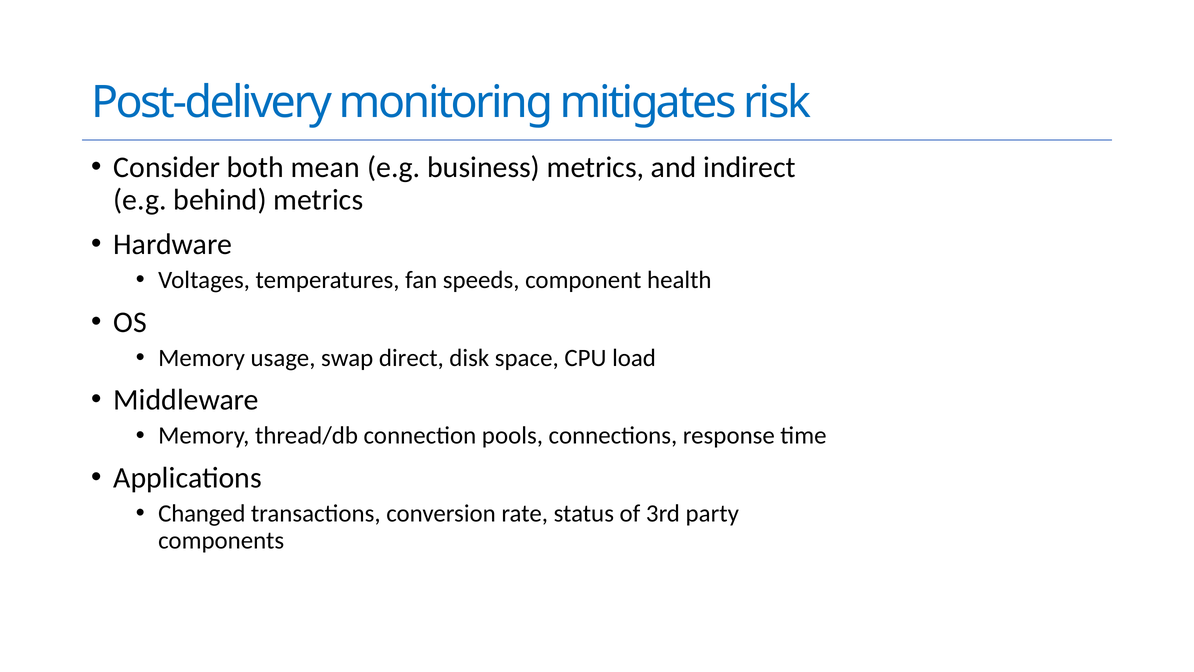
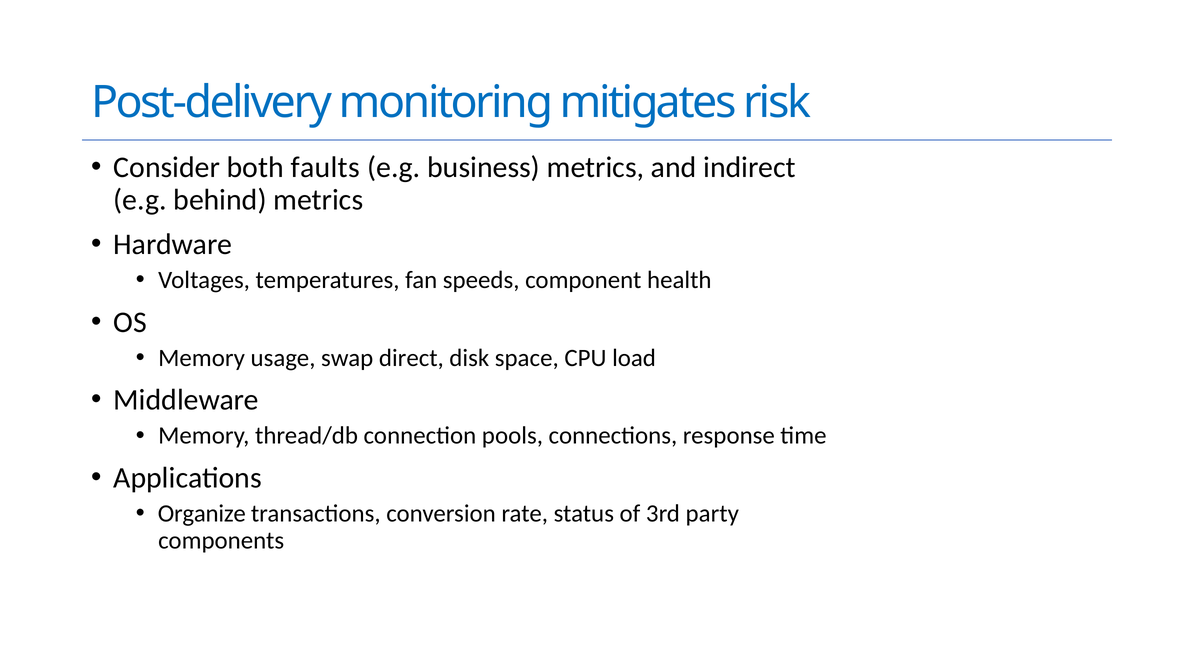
mean: mean -> faults
Changed: Changed -> Organize
